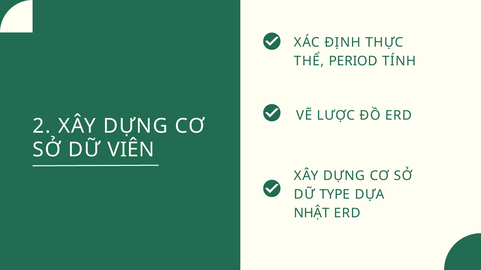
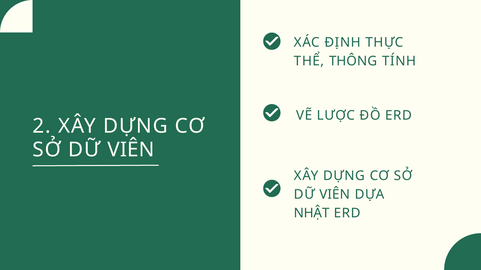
PERIOD: PERIOD -> THÔNG
TYPE at (335, 195): TYPE -> VIÊN
